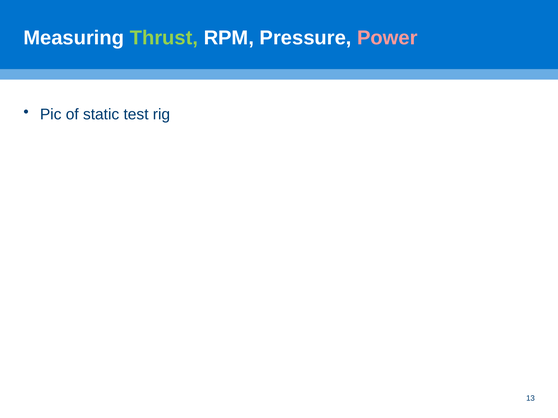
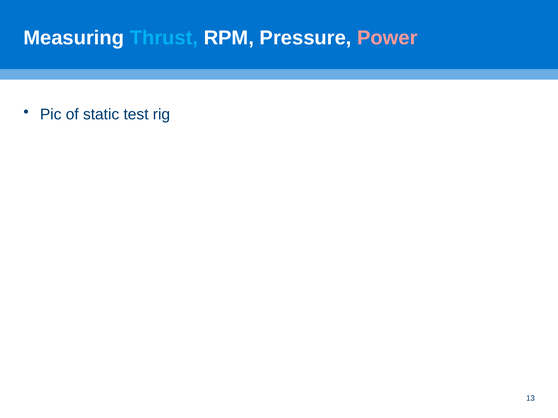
Thrust colour: light green -> light blue
